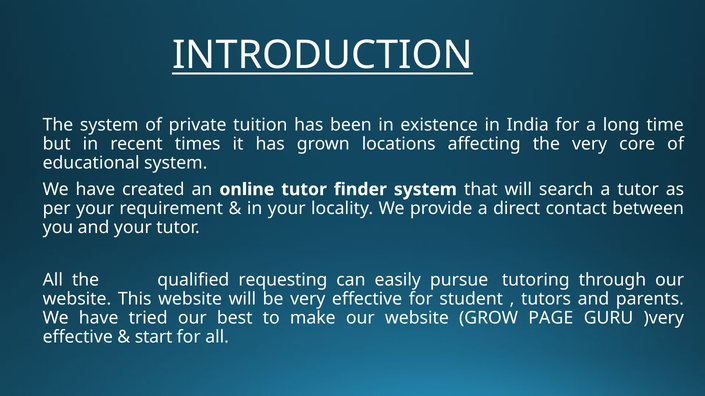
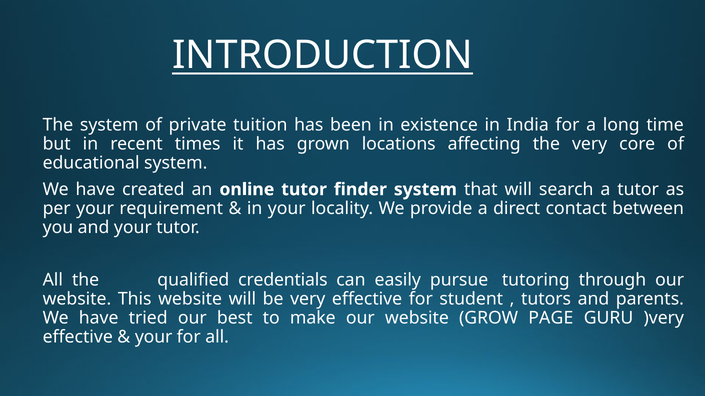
requesting: requesting -> credentials
start at (154, 338): start -> your
